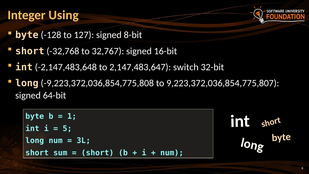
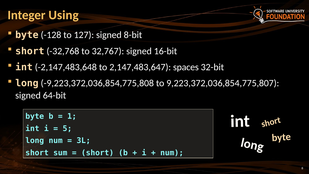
switch: switch -> spaces
